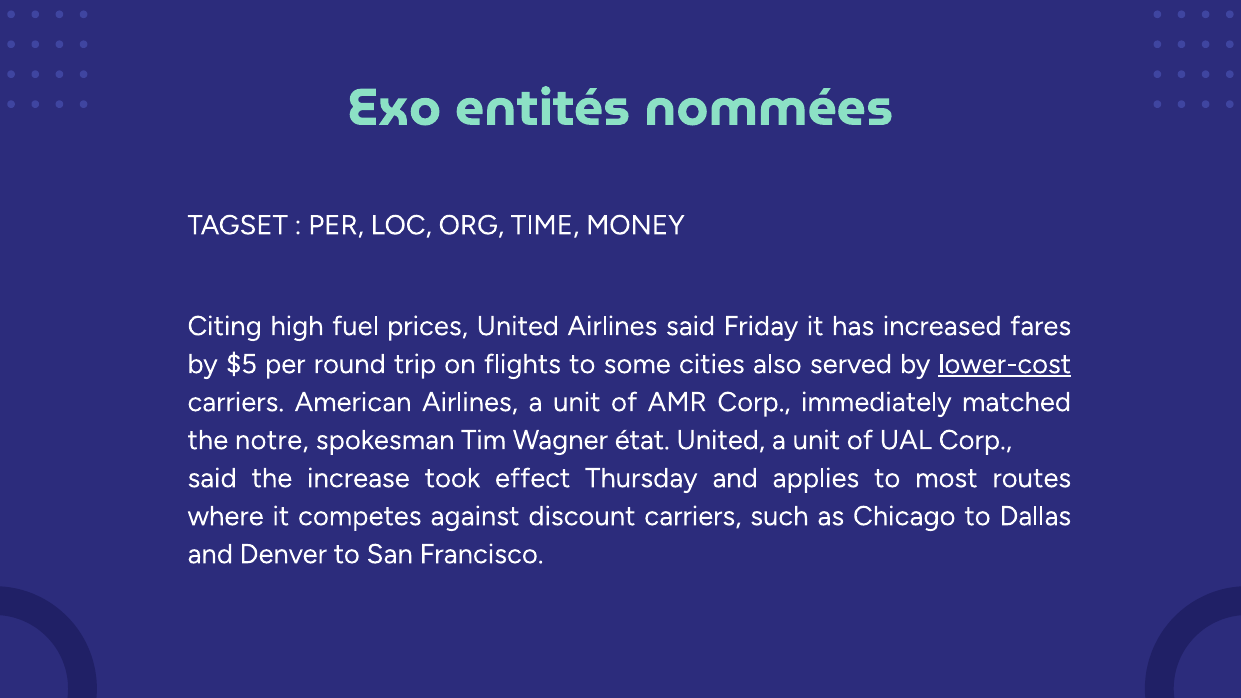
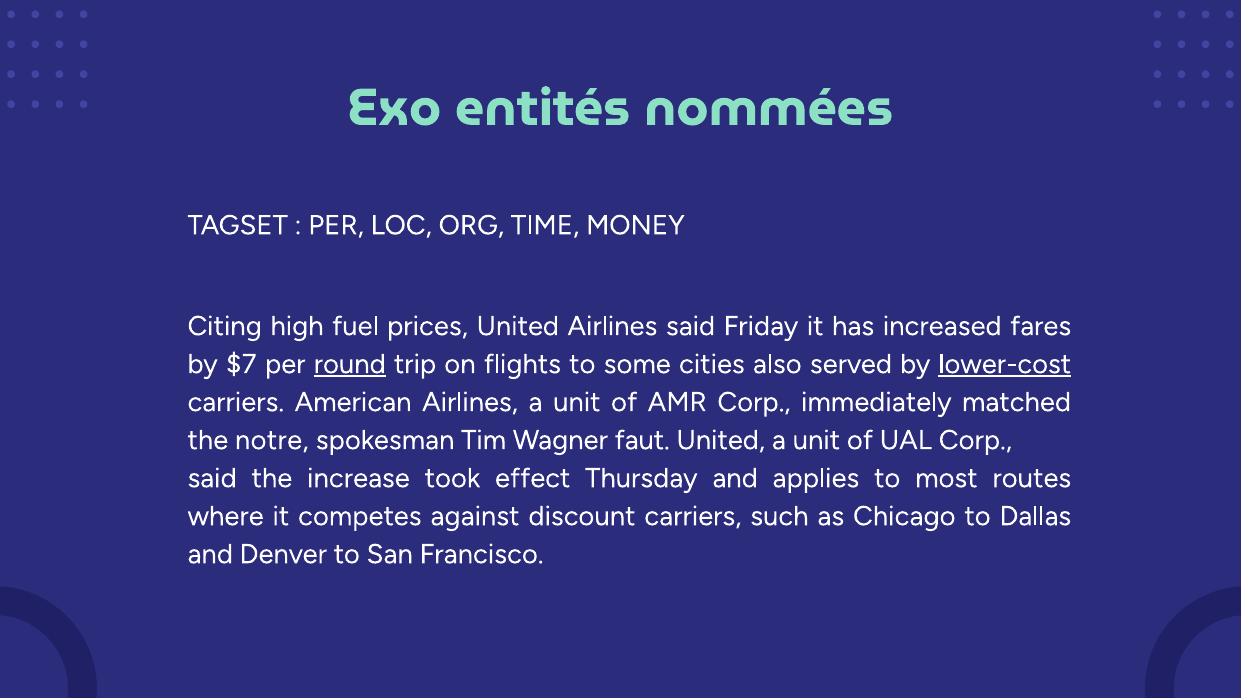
$5: $5 -> $7
round underline: none -> present
état: état -> faut
